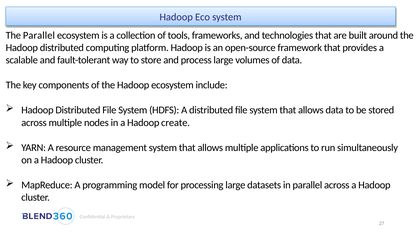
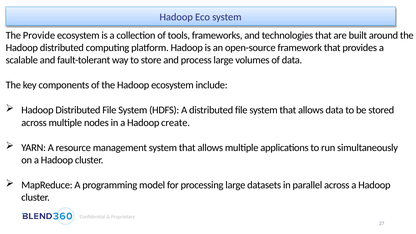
The Parallel: Parallel -> Provide
